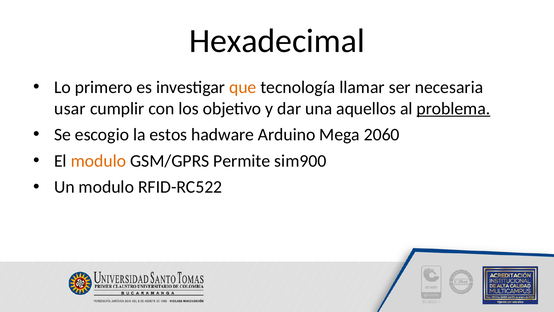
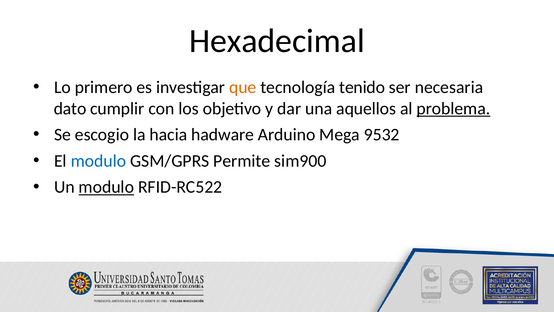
llamar: llamar -> tenido
usar: usar -> dato
estos: estos -> hacia
2060: 2060 -> 9532
modulo at (98, 161) colour: orange -> blue
modulo at (106, 187) underline: none -> present
